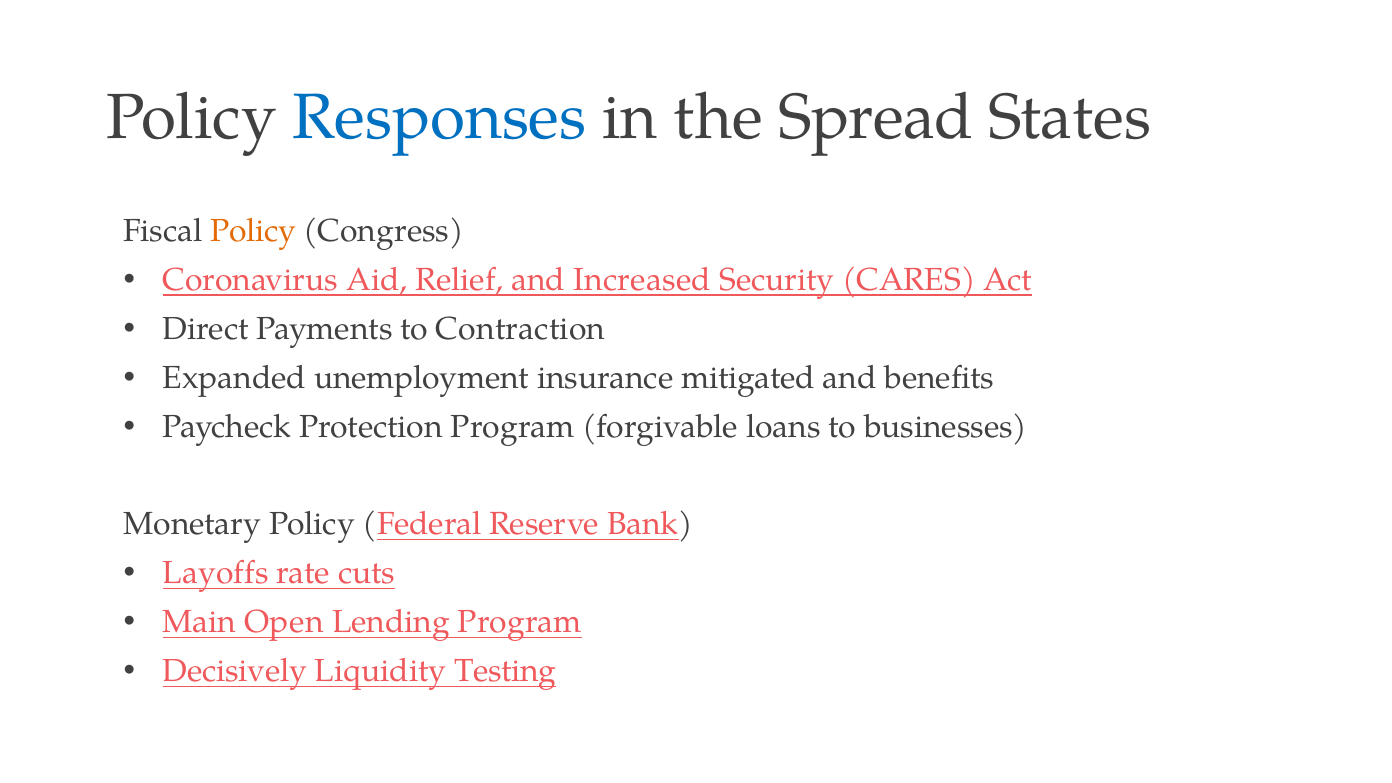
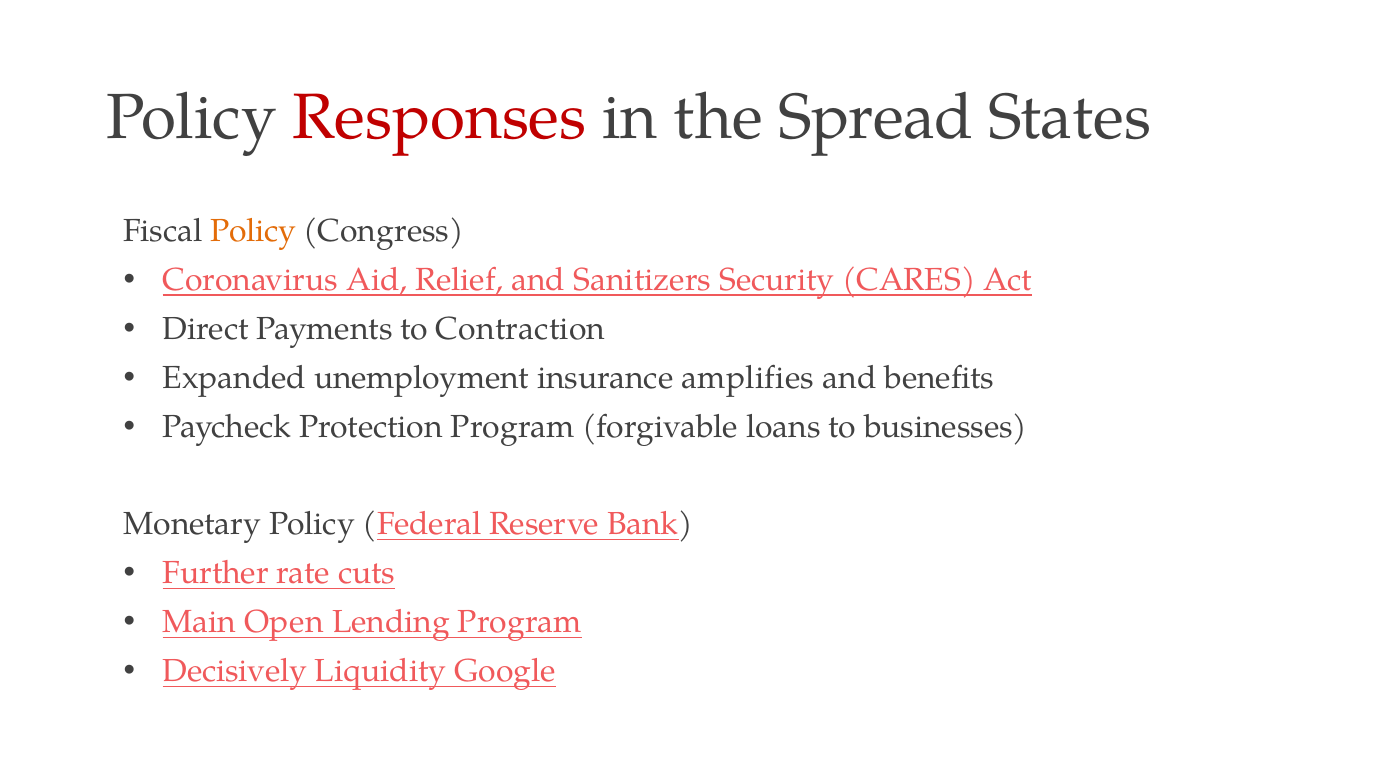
Responses colour: blue -> red
Increased: Increased -> Sanitizers
mitigated: mitigated -> amplifies
Layoffs: Layoffs -> Further
Testing: Testing -> Google
